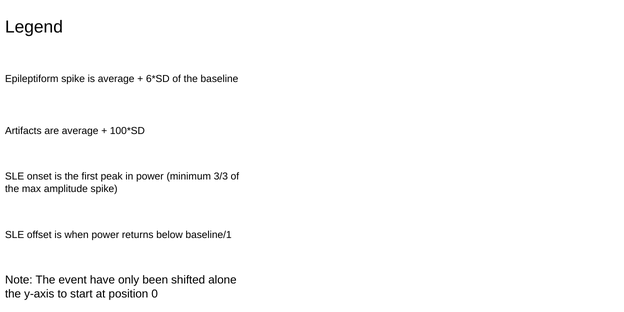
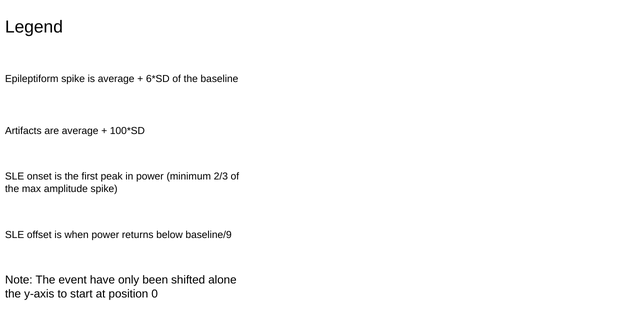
3/3: 3/3 -> 2/3
baseline/1: baseline/1 -> baseline/9
